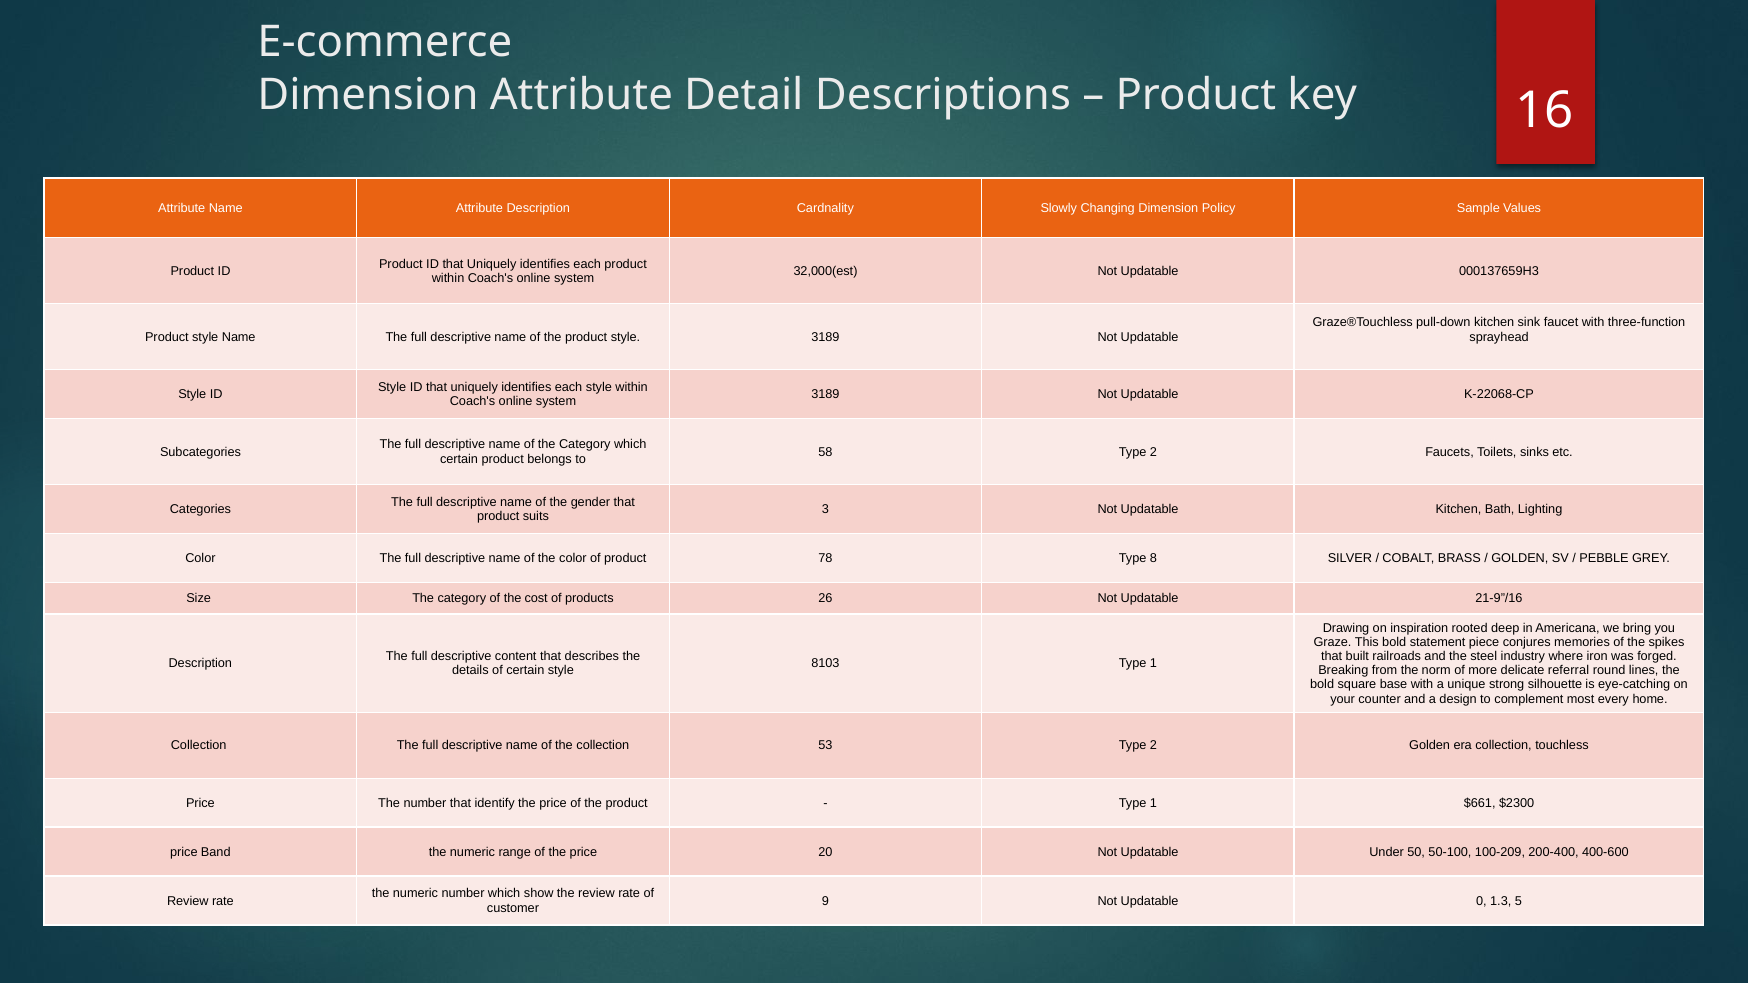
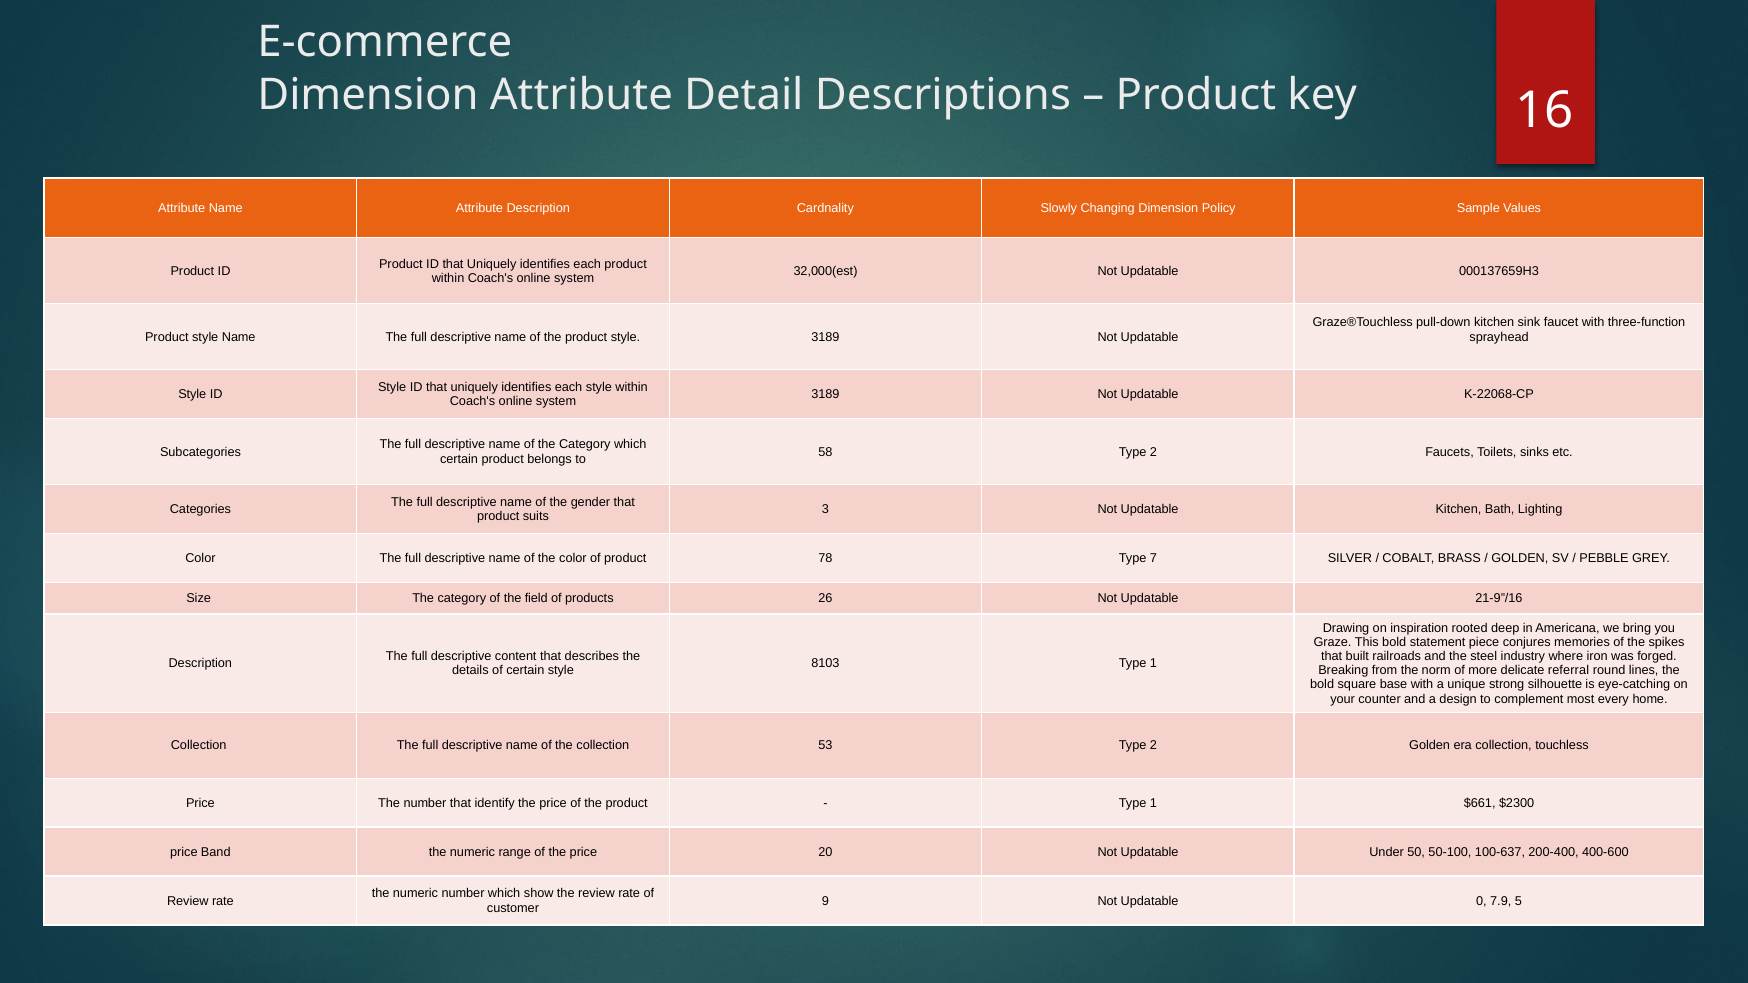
8: 8 -> 7
cost: cost -> field
100-209: 100-209 -> 100-637
1.3: 1.3 -> 7.9
